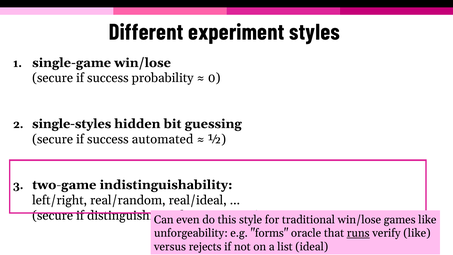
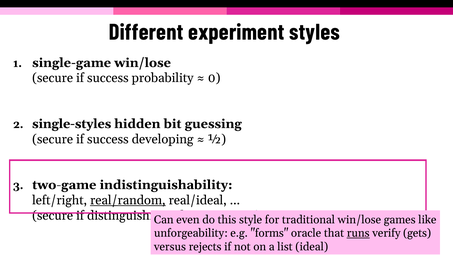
automated: automated -> developing
real/random underline: none -> present
verify like: like -> gets
